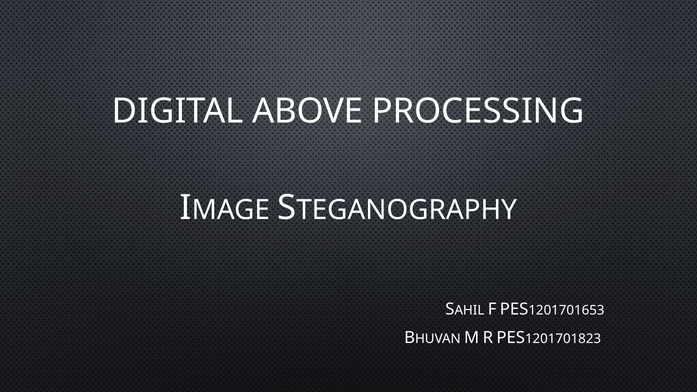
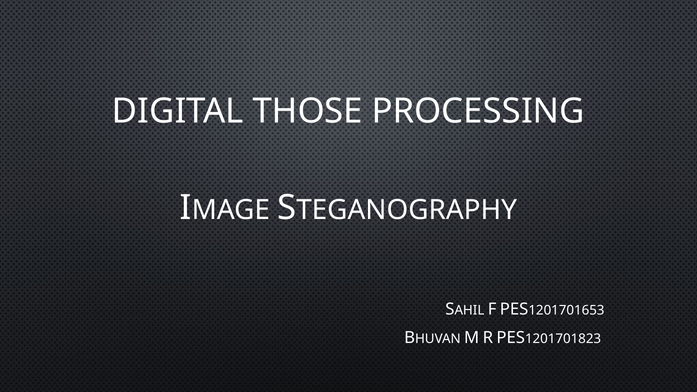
ABOVE: ABOVE -> THOSE
